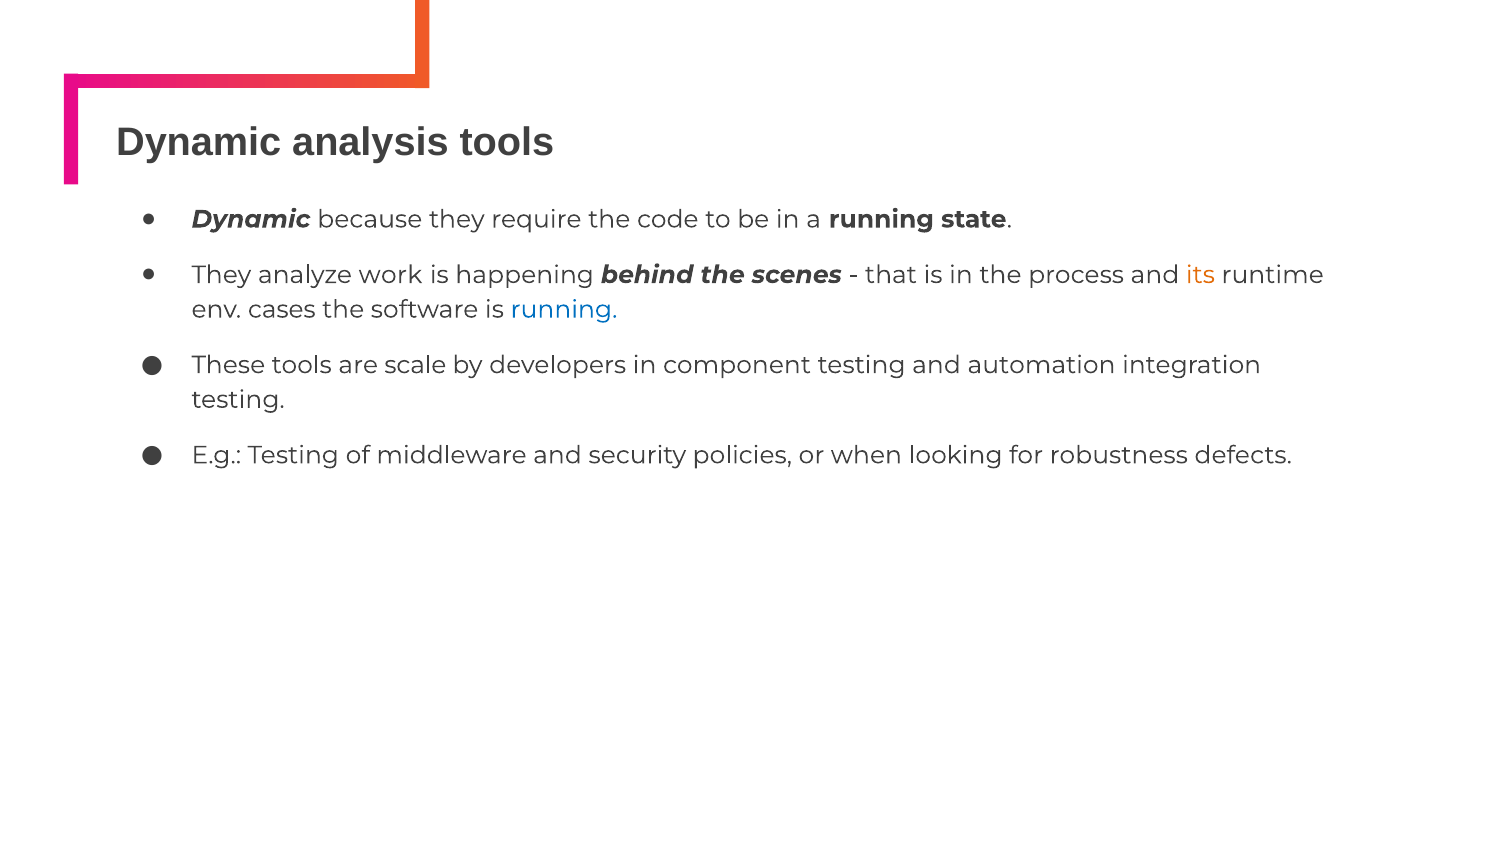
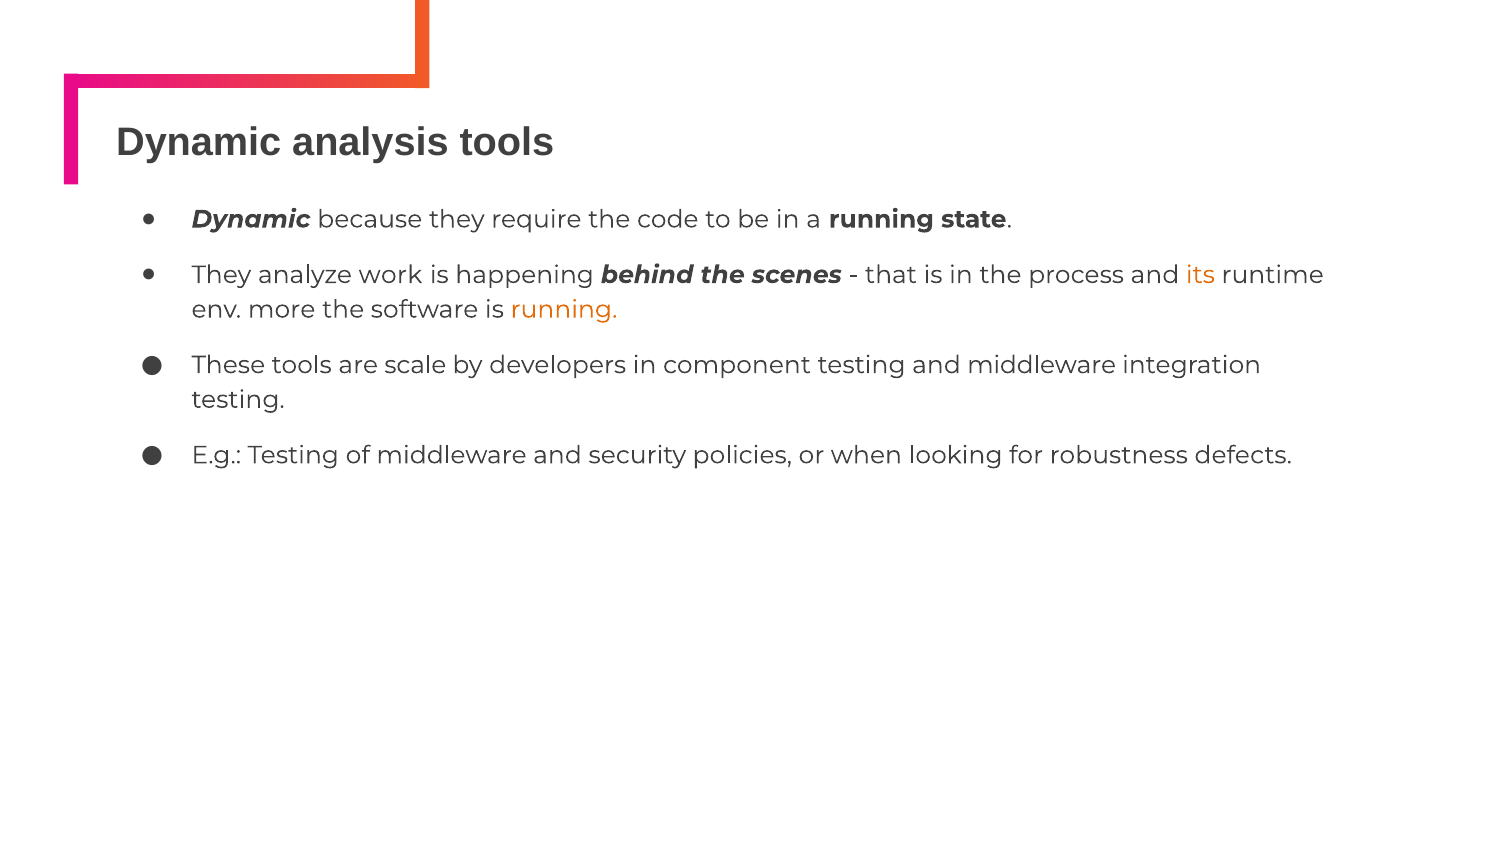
cases: cases -> more
running at (564, 309) colour: blue -> orange
and automation: automation -> middleware
